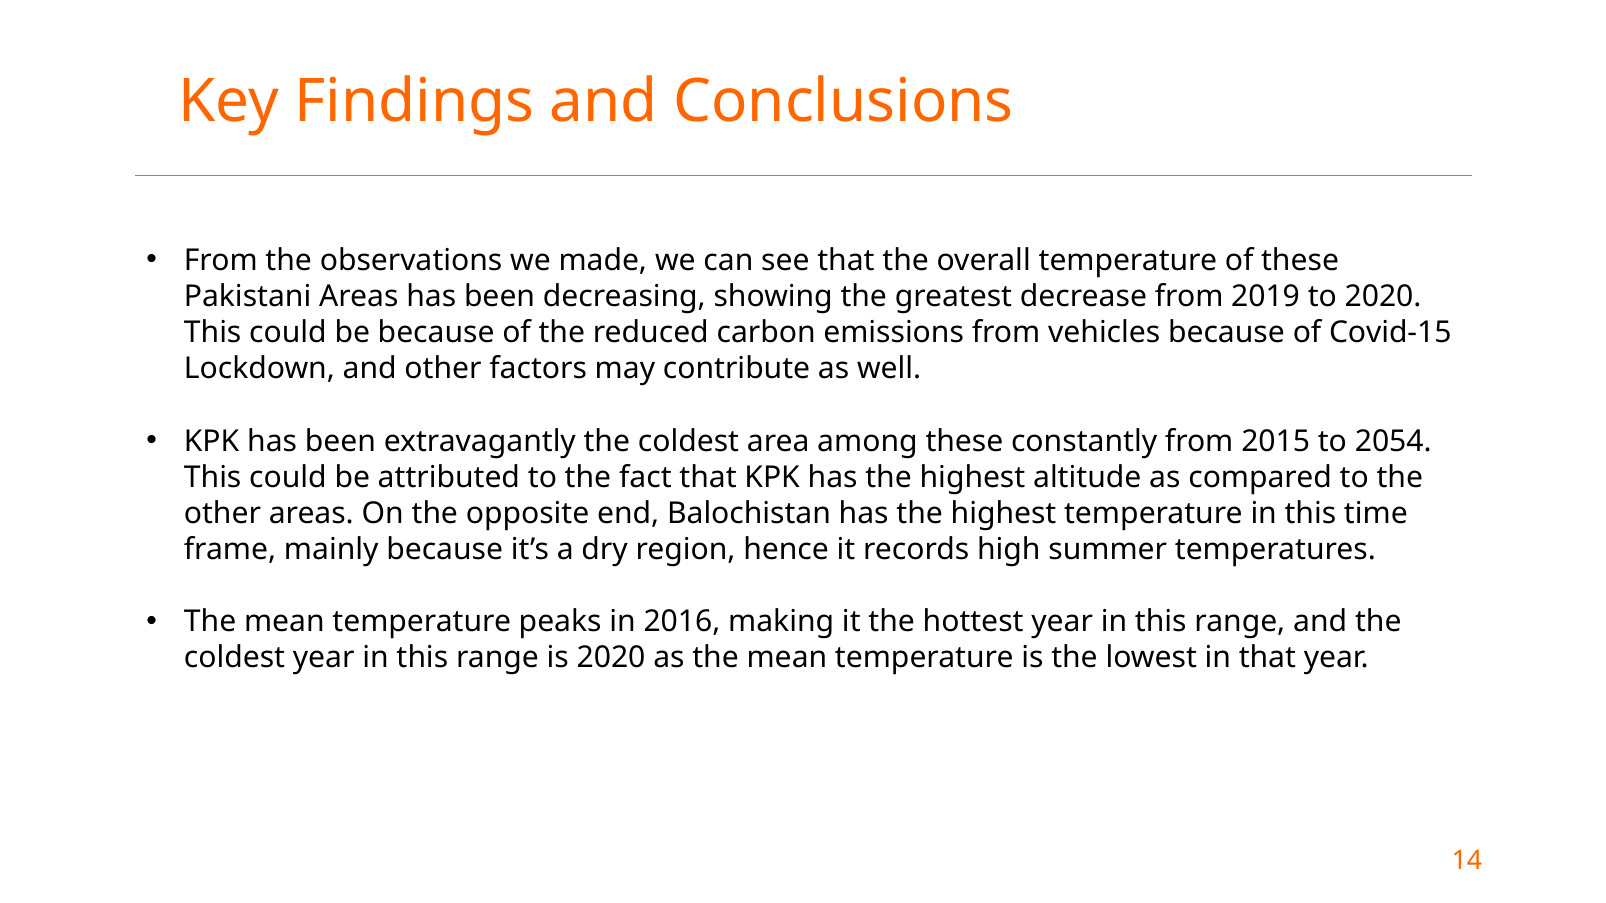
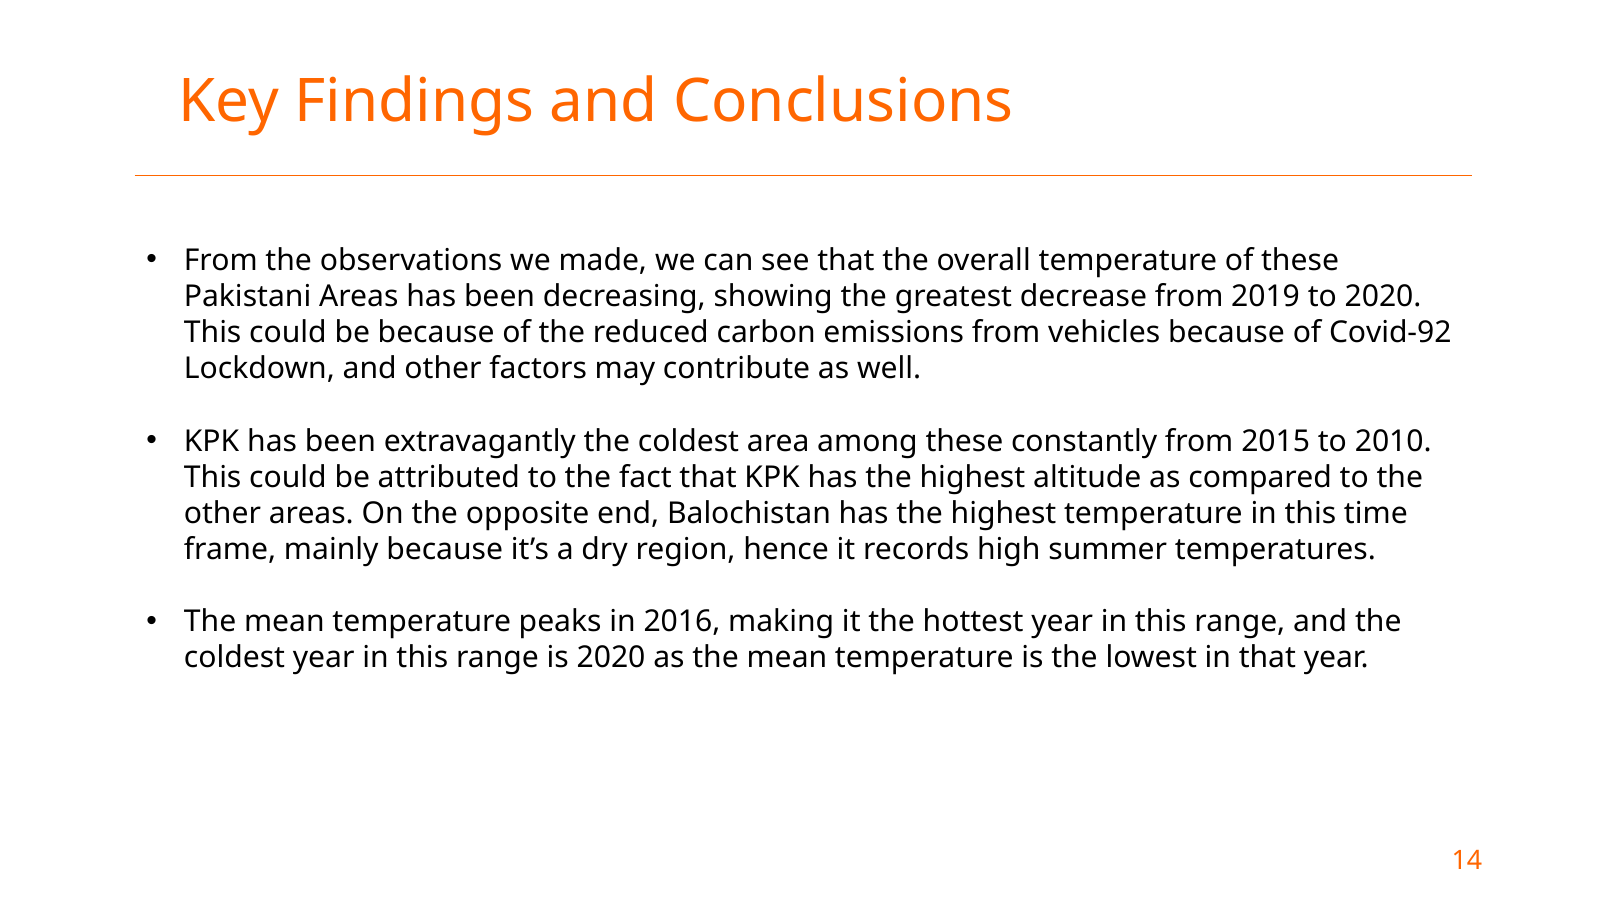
Covid-15: Covid-15 -> Covid-92
2054: 2054 -> 2010
